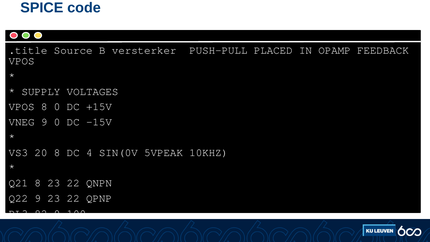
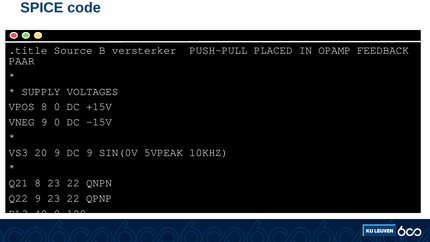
VPOS at (22, 61): VPOS -> PAAR
20 8: 8 -> 9
DC 4: 4 -> 9
82: 82 -> 40
